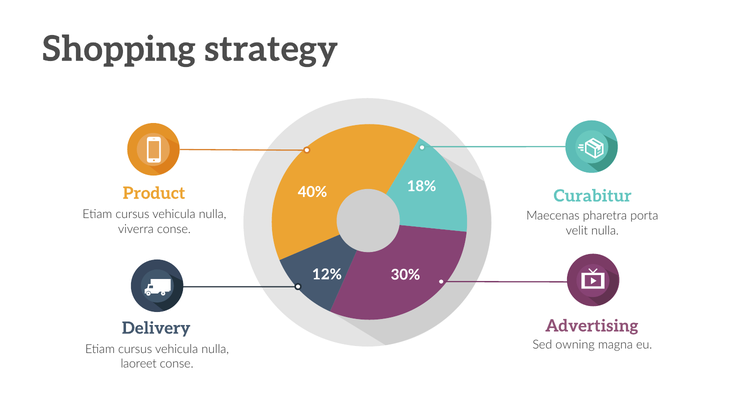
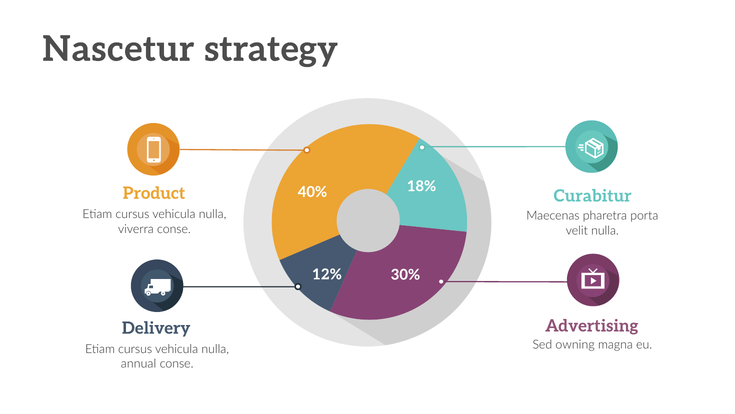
Shopping: Shopping -> Nascetur
laoreet: laoreet -> annual
